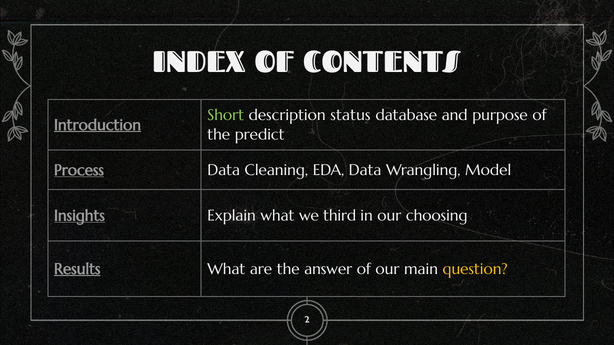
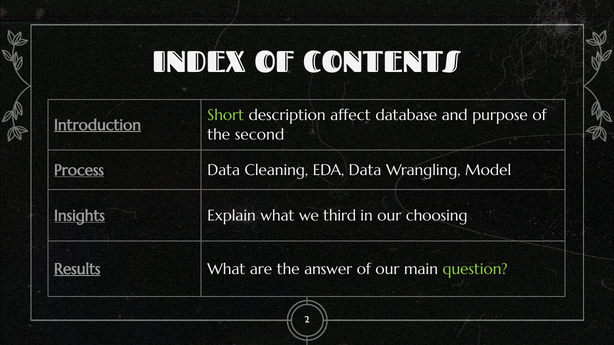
status: status -> affect
predict: predict -> second
question colour: yellow -> light green
